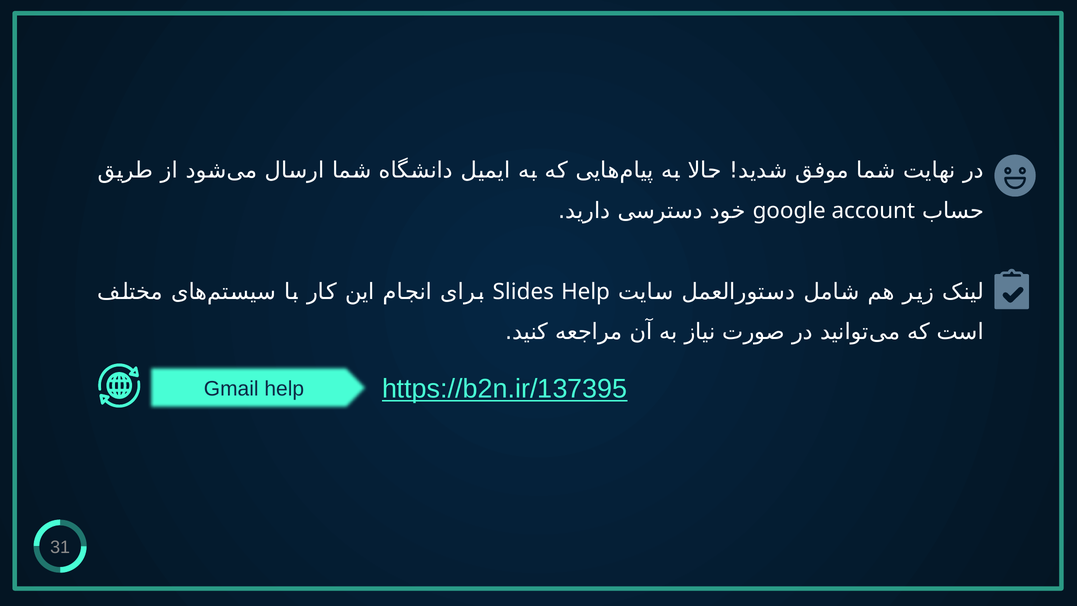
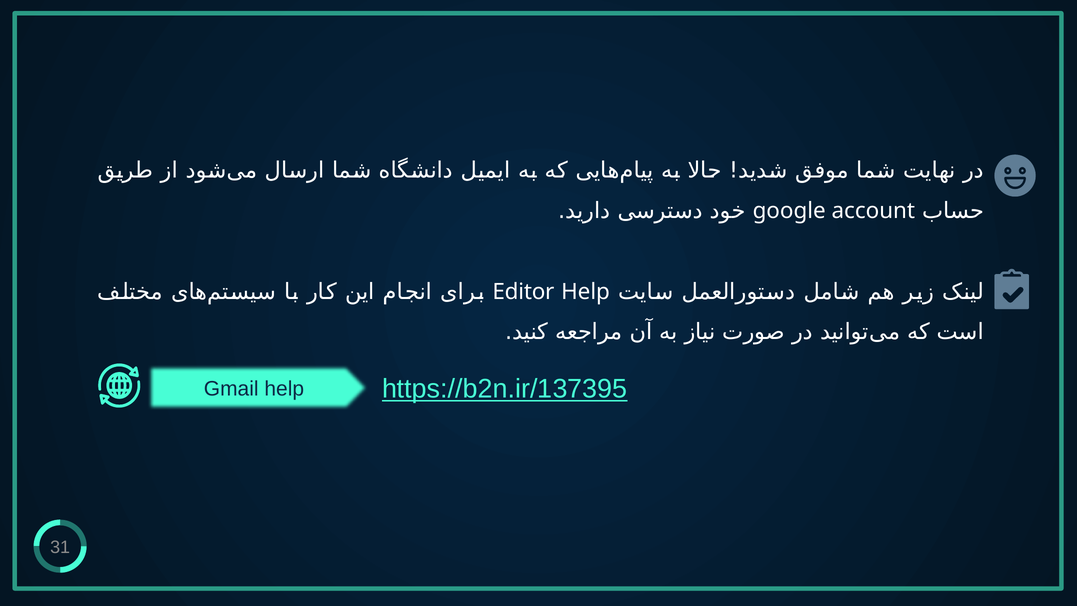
Slides: Slides -> Editor
